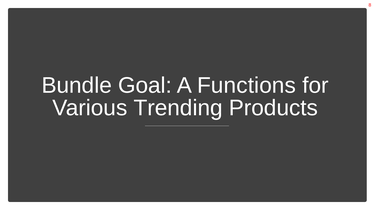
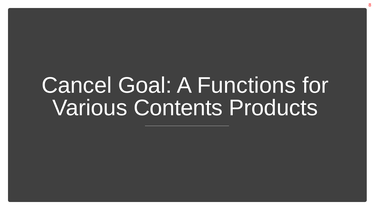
Bundle: Bundle -> Cancel
Trending: Trending -> Contents
